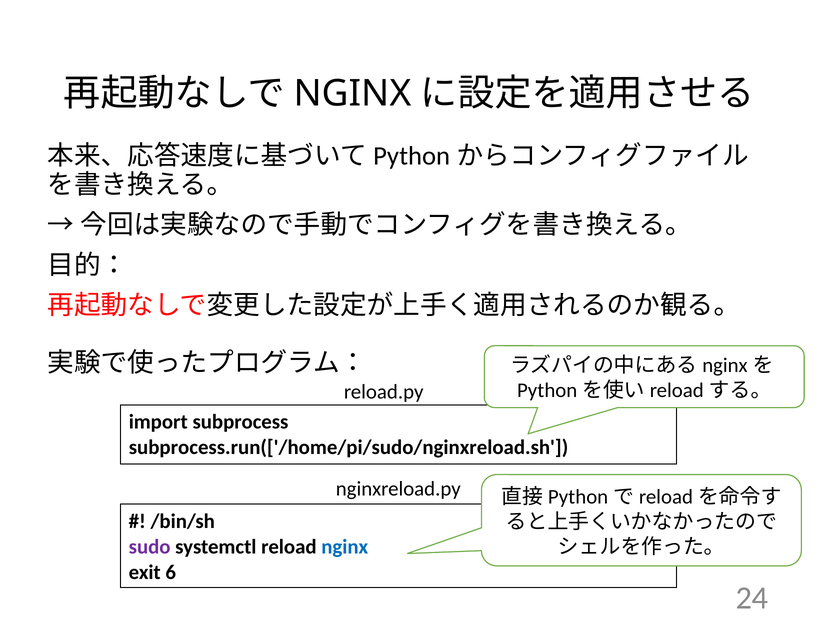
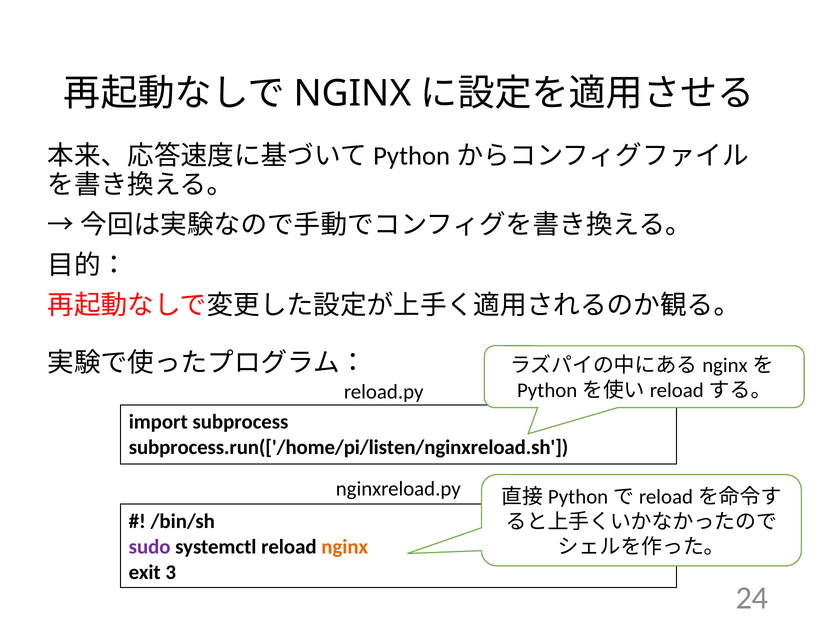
subprocess.run(['/home/pi/sudo/nginxreload.sh: subprocess.run(['/home/pi/sudo/nginxreload.sh -> subprocess.run(['/home/pi/listen/nginxreload.sh
nginx at (345, 547) colour: blue -> orange
6: 6 -> 3
